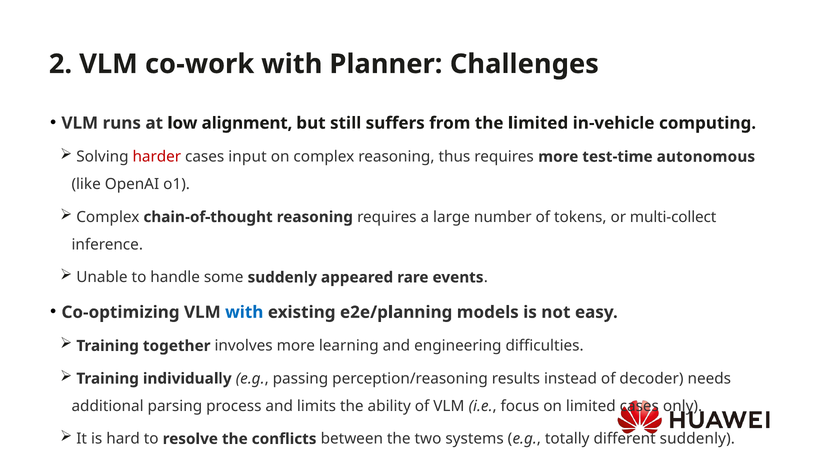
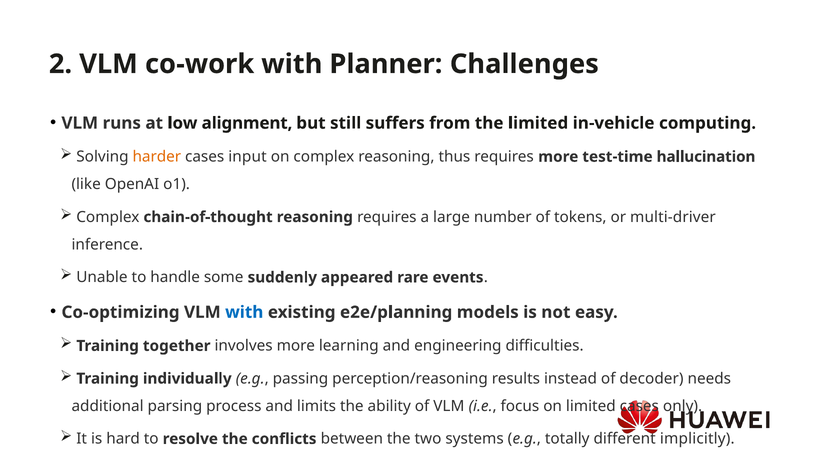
harder colour: red -> orange
test-time autonomous: autonomous -> hallucination
multi-collect: multi-collect -> multi-driver
different suddenly: suddenly -> implicitly
